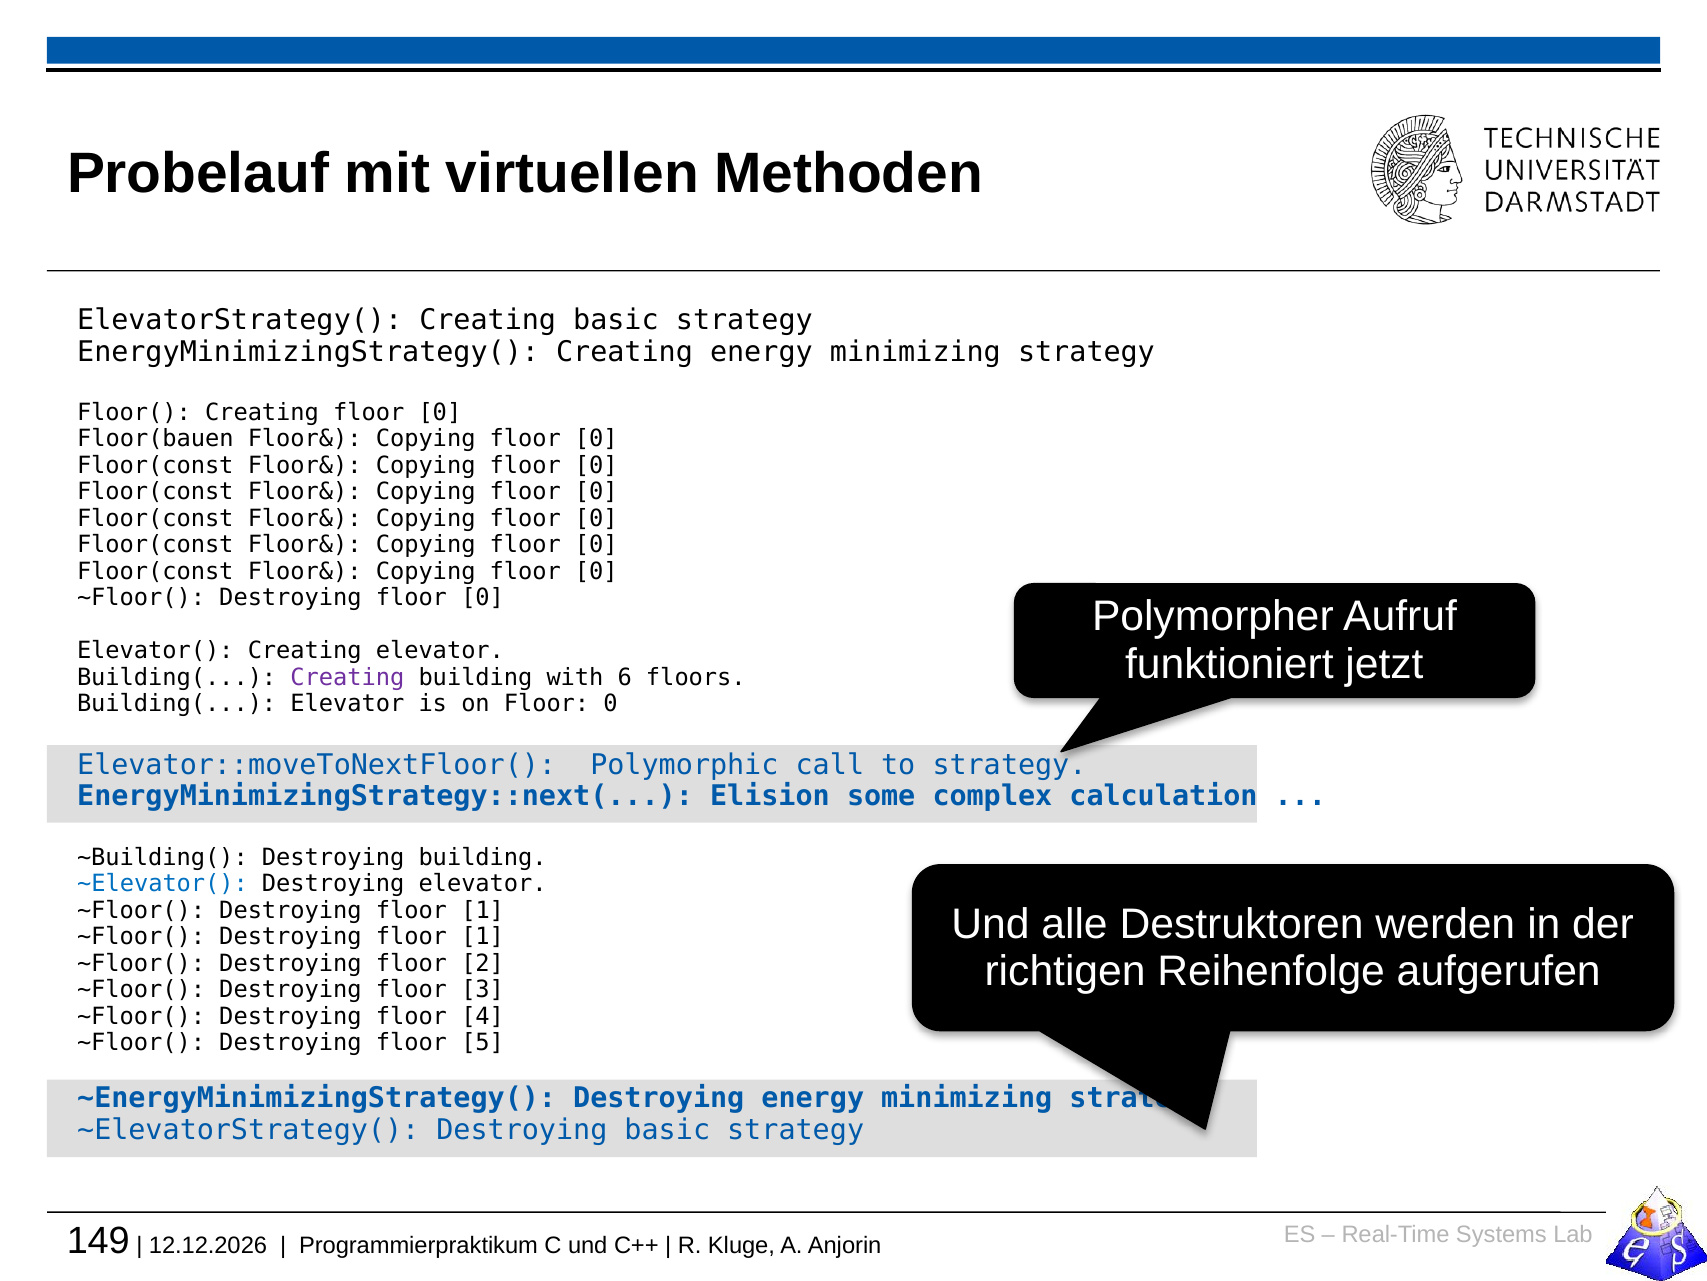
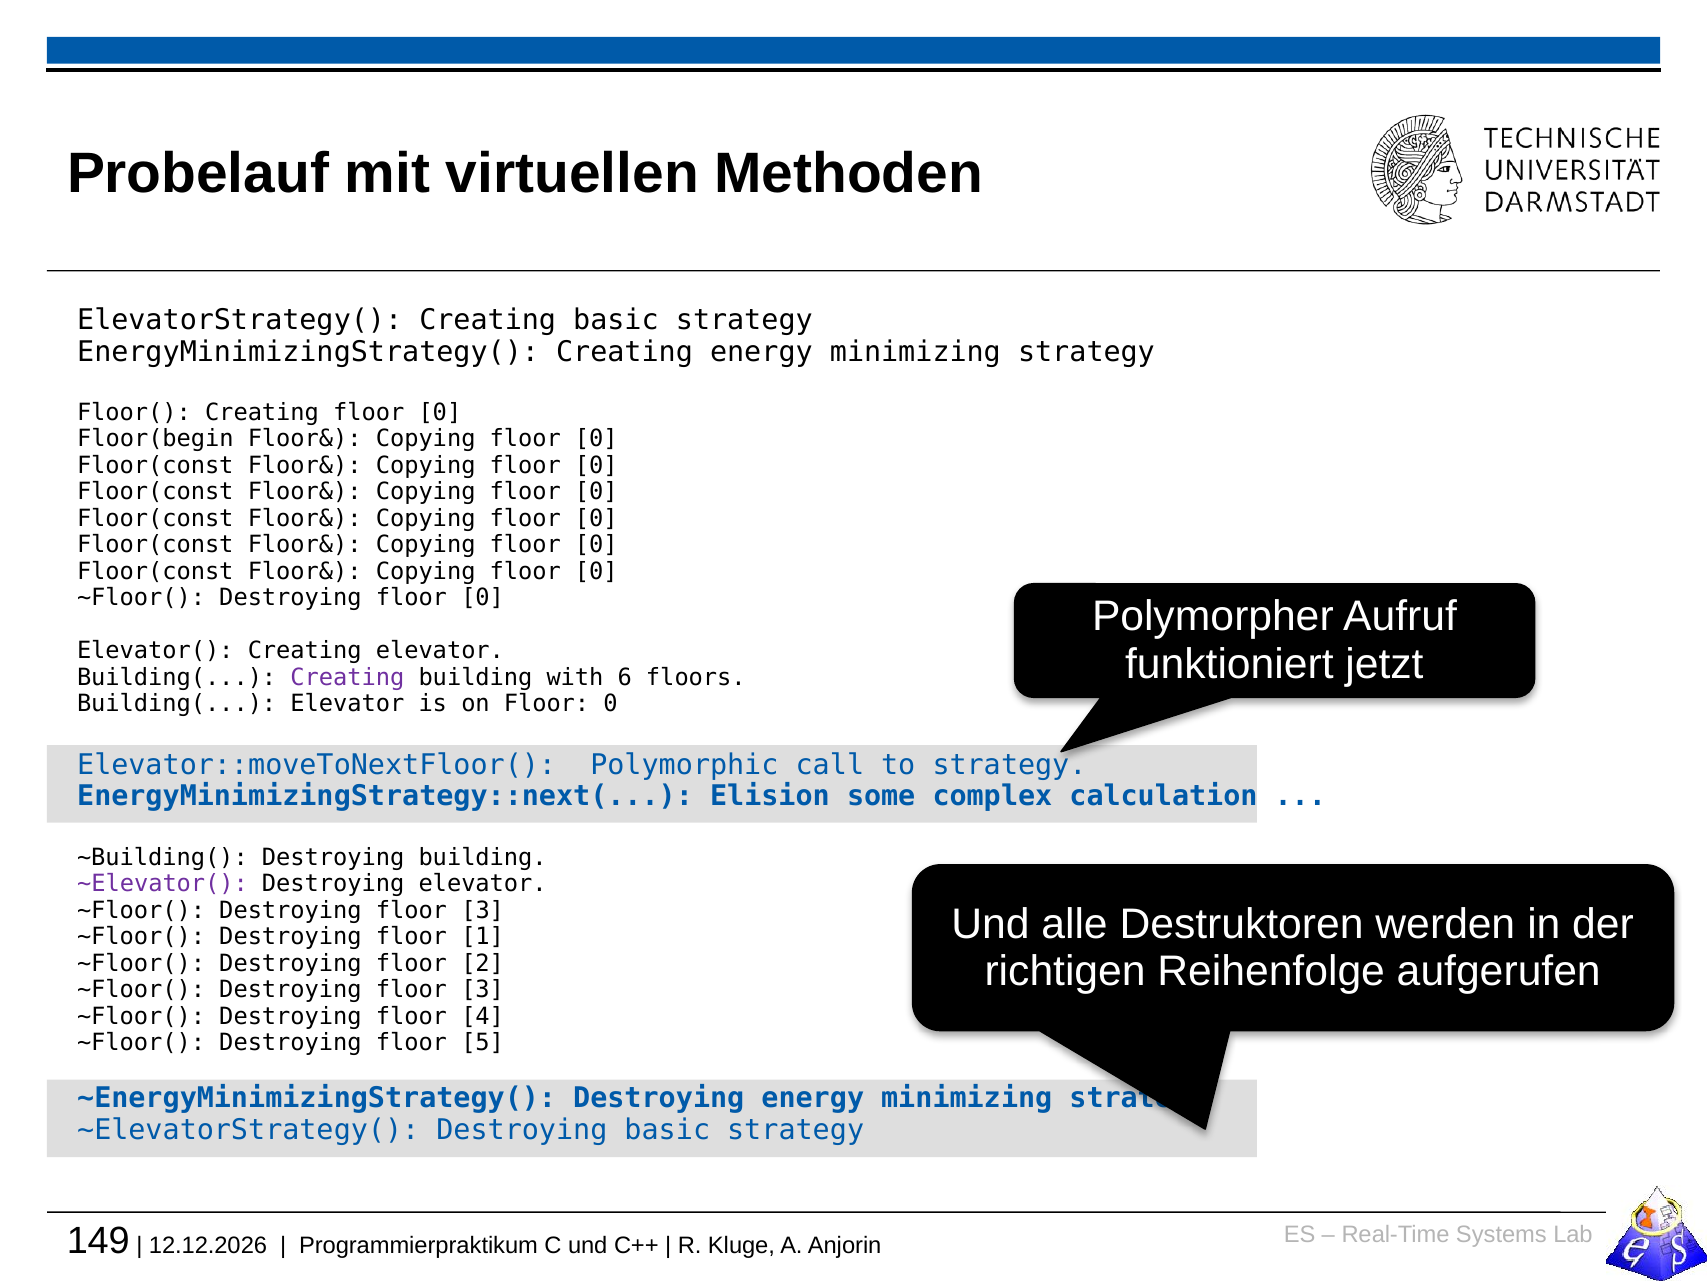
Floor(bauen: Floor(bauen -> Floor(begin
~Elevator( colour: blue -> purple
1 at (483, 910): 1 -> 3
